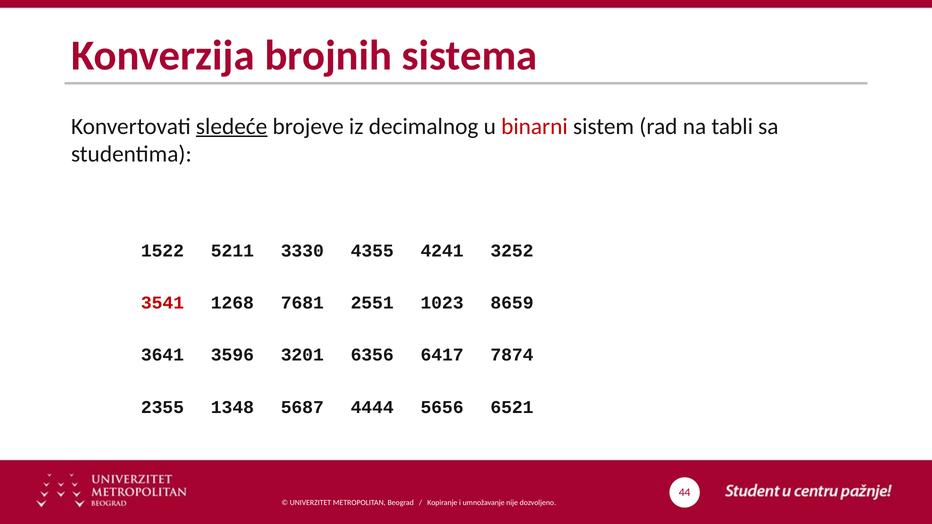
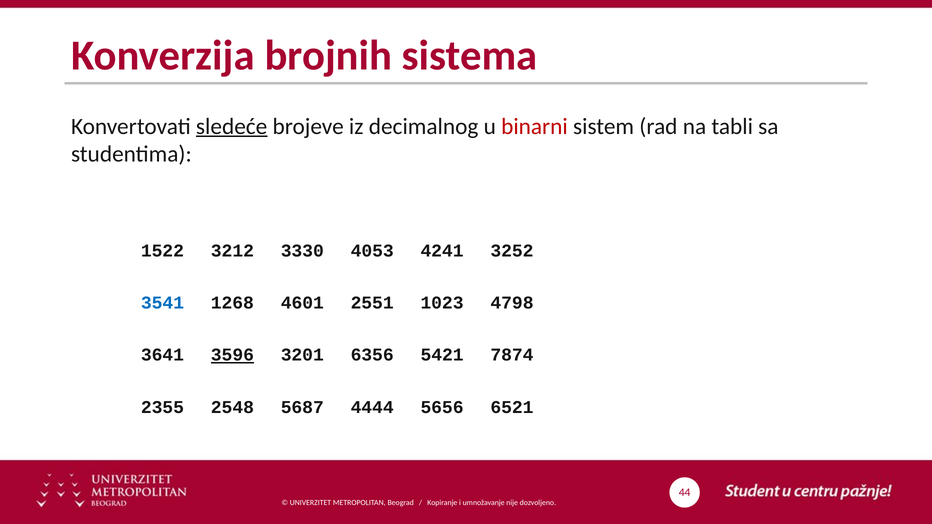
5211: 5211 -> 3212
4355: 4355 -> 4053
3541 colour: red -> blue
7681: 7681 -> 4601
8659: 8659 -> 4798
3596 underline: none -> present
6417: 6417 -> 5421
1348: 1348 -> 2548
